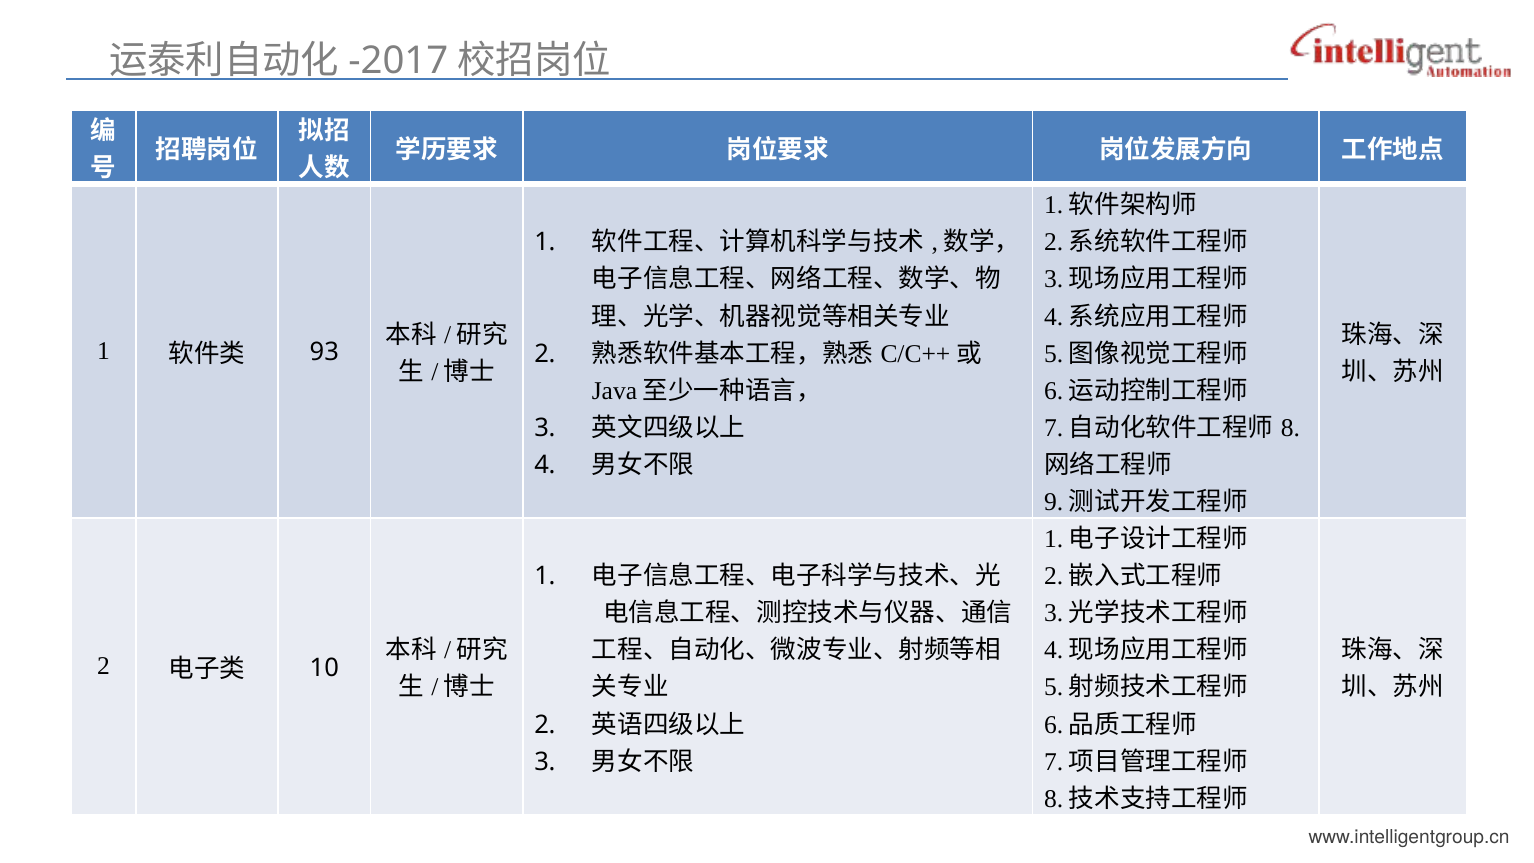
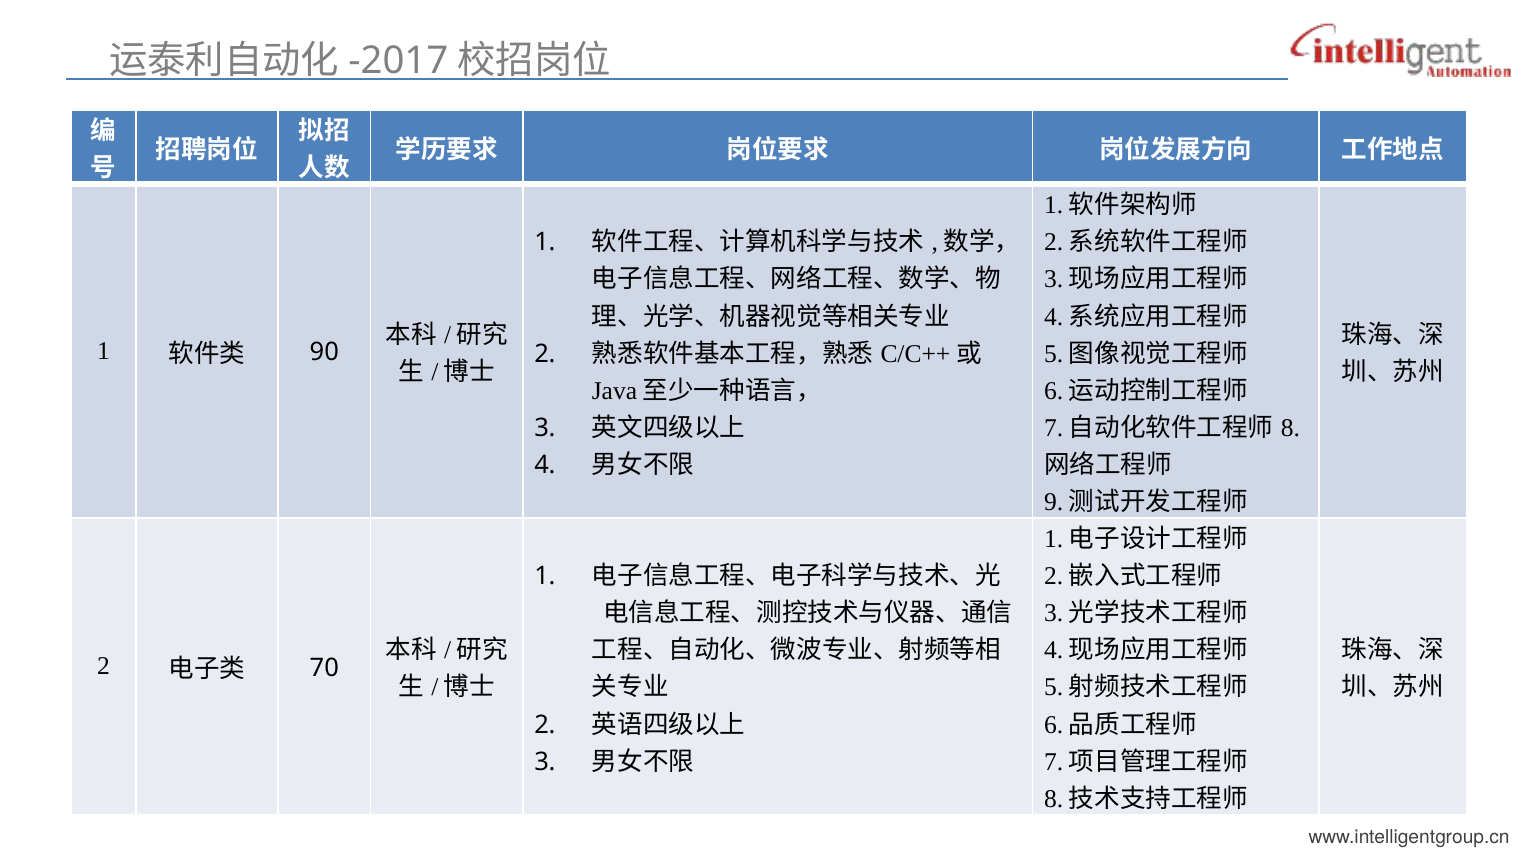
93: 93 -> 90
10: 10 -> 70
